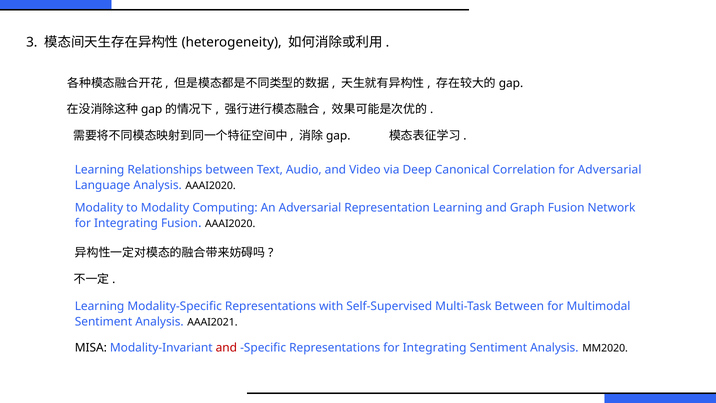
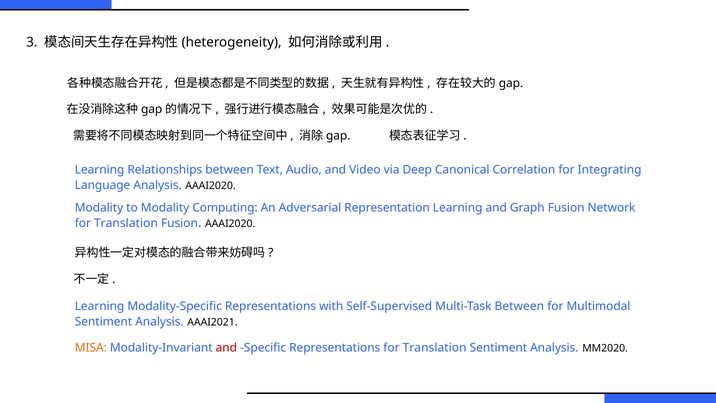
for Adversarial: Adversarial -> Integrating
Integrating at (126, 223): Integrating -> Translation
MISA colour: black -> orange
Representations for Integrating: Integrating -> Translation
